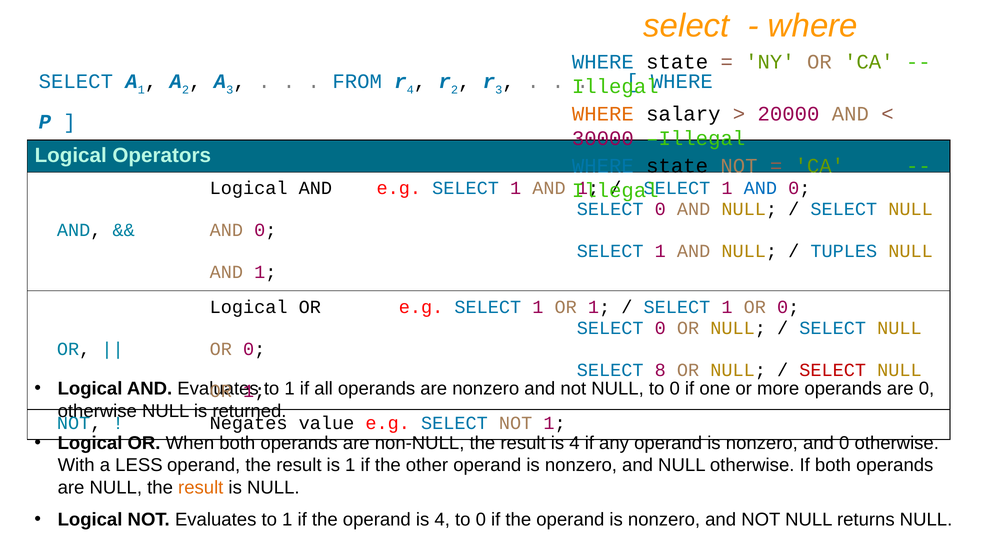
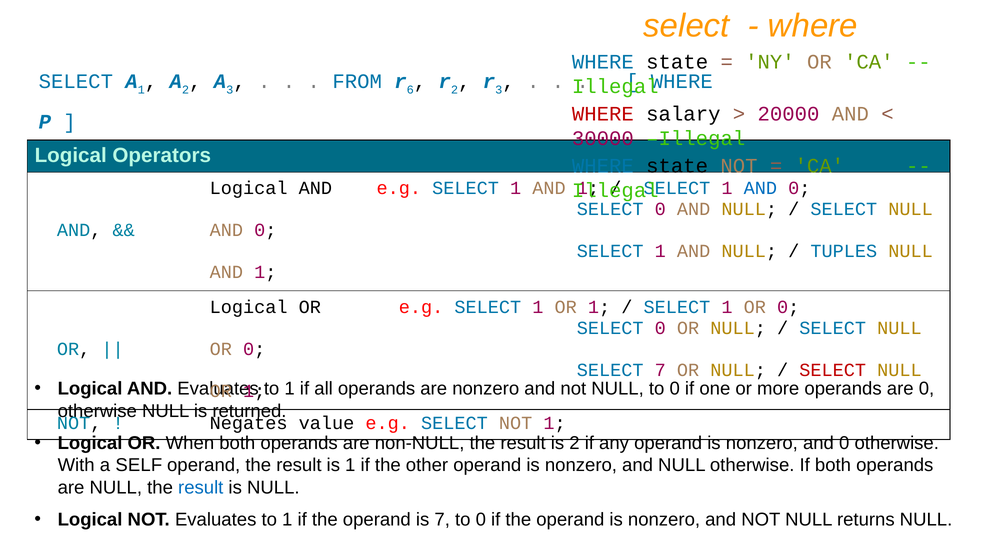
4 at (410, 90): 4 -> 6
WHERE at (603, 114) colour: orange -> red
SELECT 8: 8 -> 7
result is 4: 4 -> 2
LESS: LESS -> SELF
result at (201, 488) colour: orange -> blue
operand is 4: 4 -> 7
